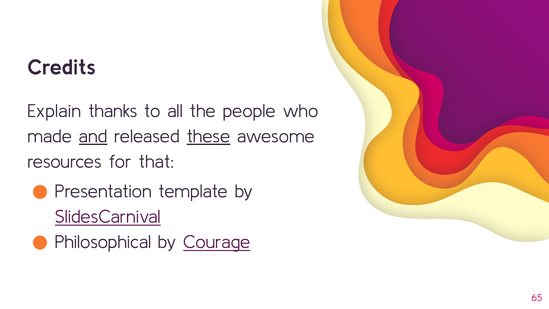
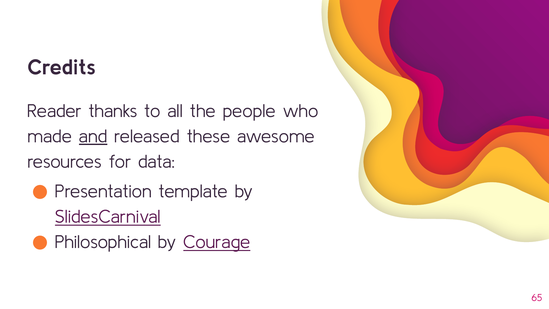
Explain: Explain -> Reader
these underline: present -> none
that: that -> data
